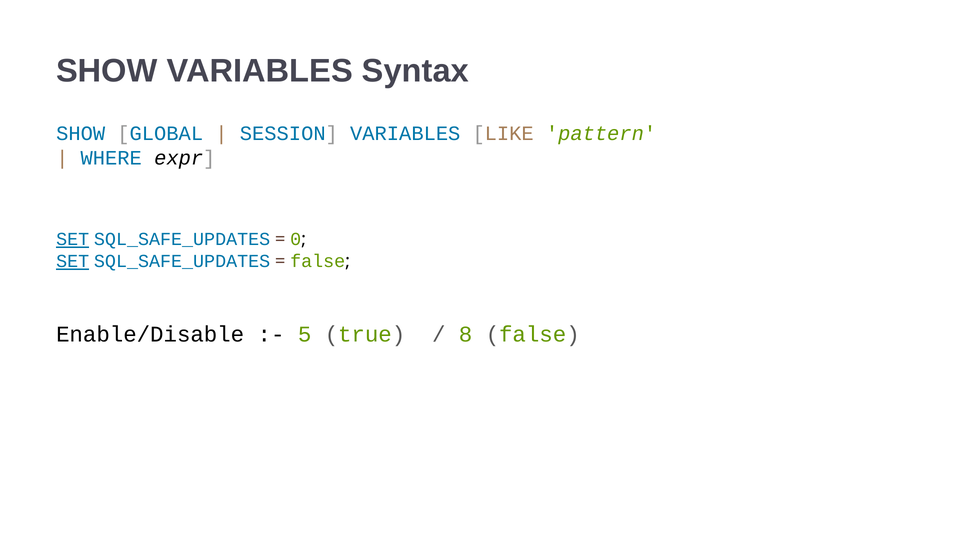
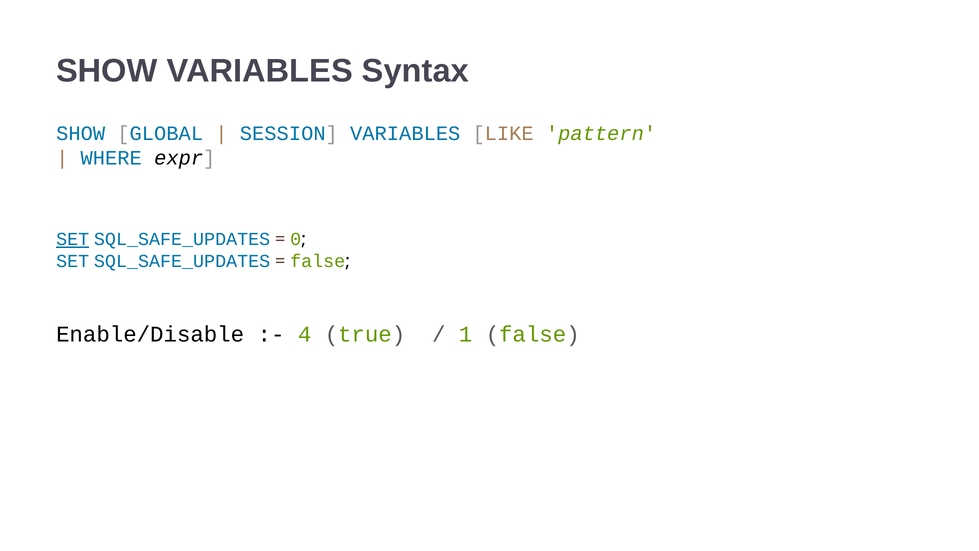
SET at (73, 261) underline: present -> none
5: 5 -> 4
8: 8 -> 1
